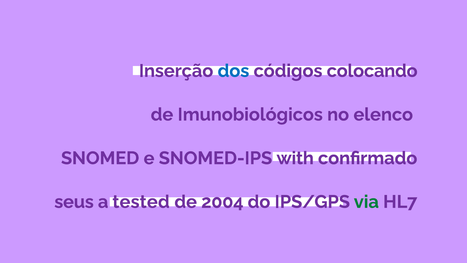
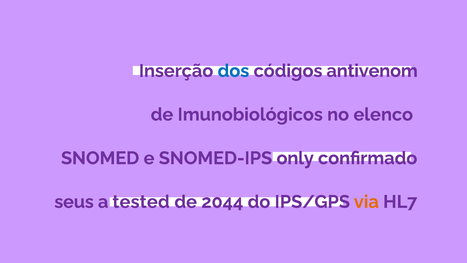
colocando: colocando -> antivenom
with: with -> only
2004: 2004 -> 2044
via colour: green -> orange
